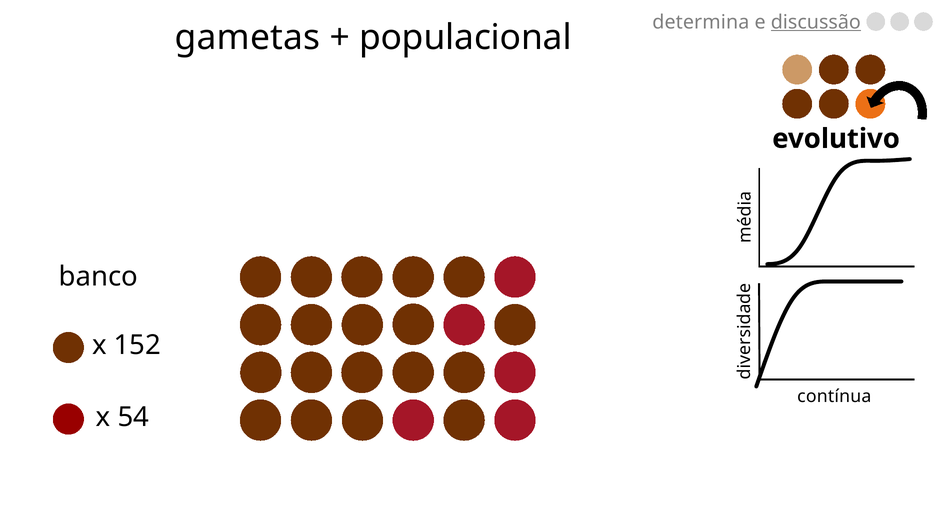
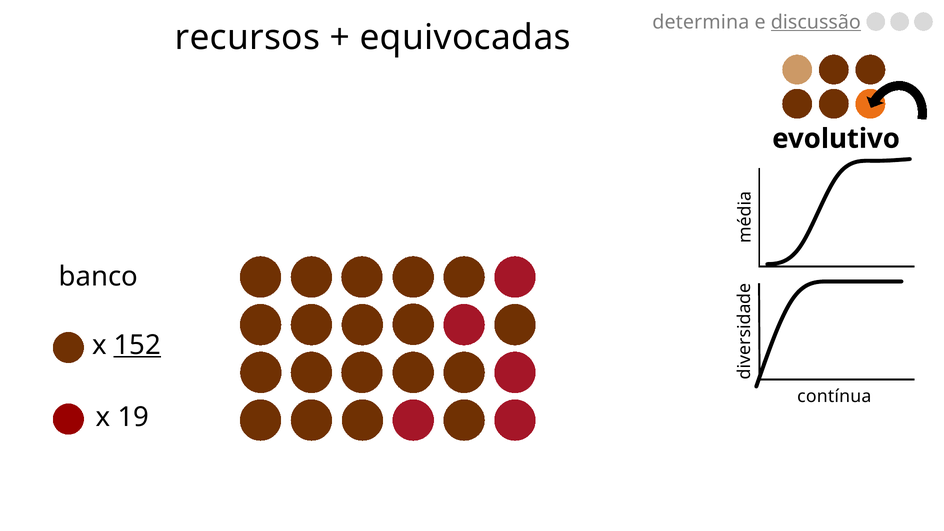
gametas: gametas -> recursos
populacional: populacional -> equivocadas
152 underline: none -> present
54: 54 -> 19
